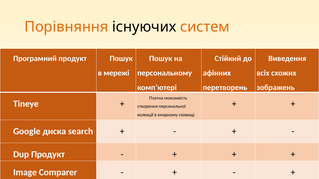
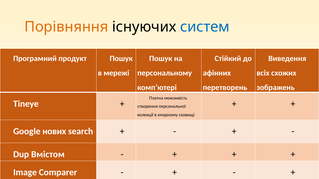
систем colour: orange -> blue
диска: диска -> нових
Dup Продукт: Продукт -> Вмістом
